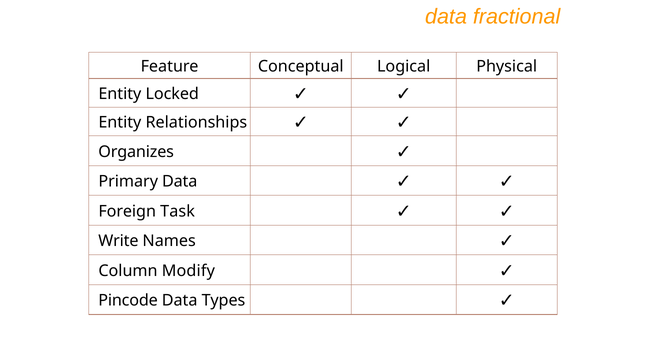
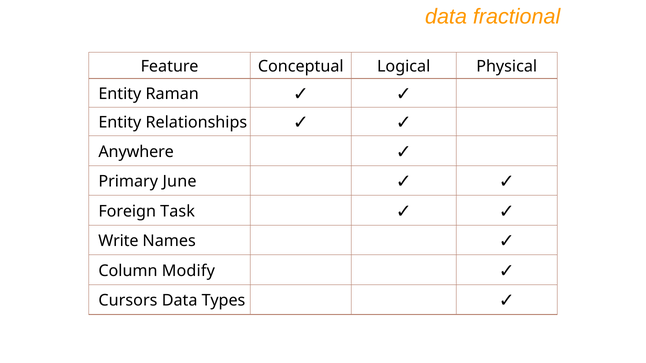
Locked: Locked -> Raman
Organizes: Organizes -> Anywhere
Primary Data: Data -> June
Pincode: Pincode -> Cursors
